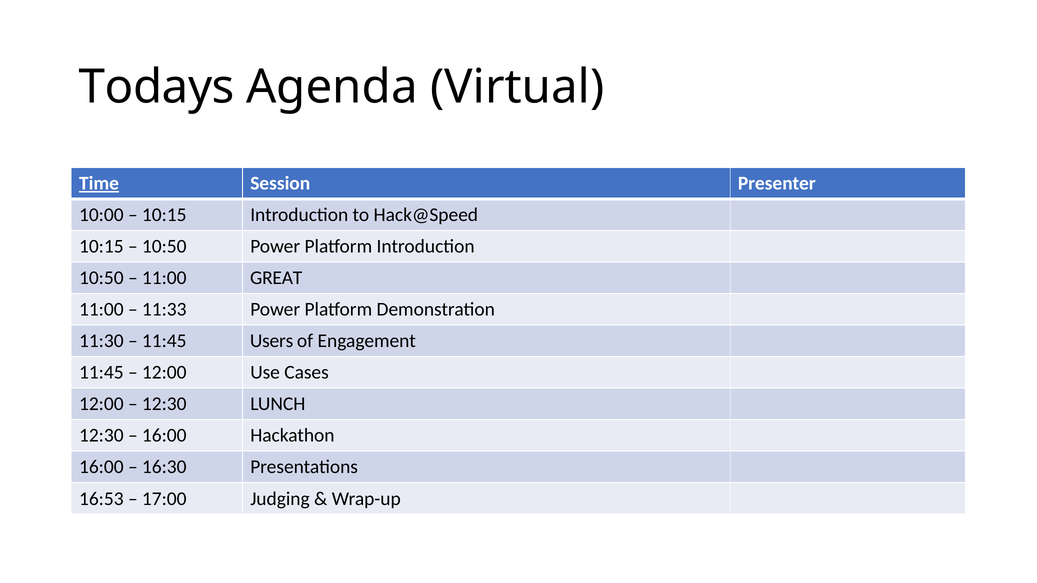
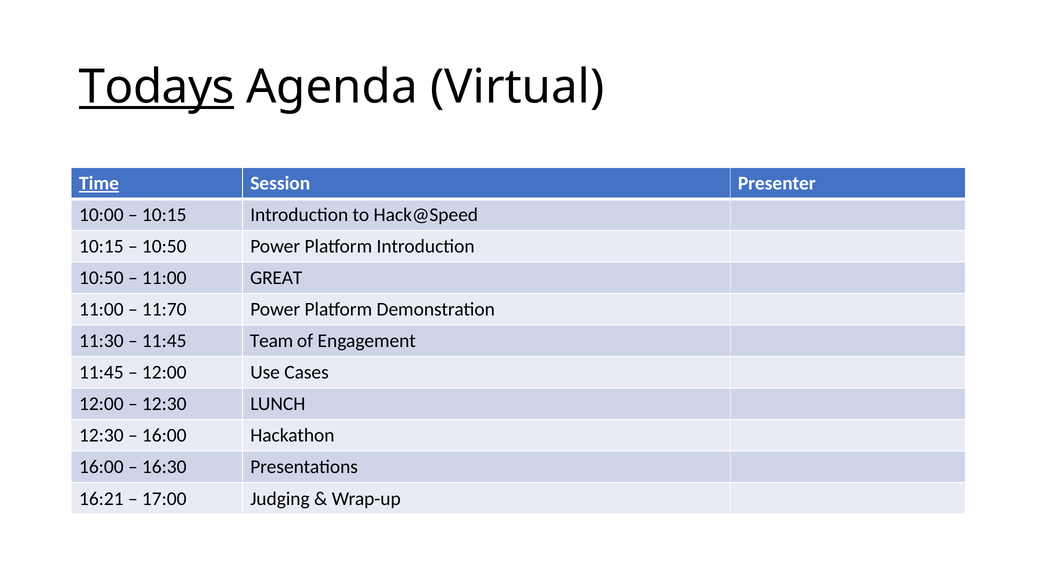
Todays underline: none -> present
11:33: 11:33 -> 11:70
Users: Users -> Team
16:53: 16:53 -> 16:21
